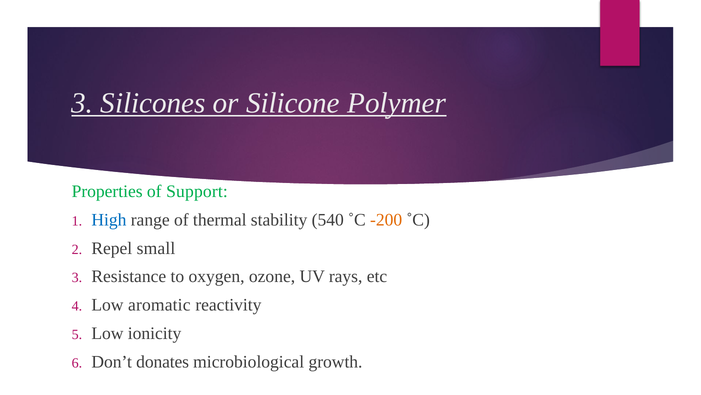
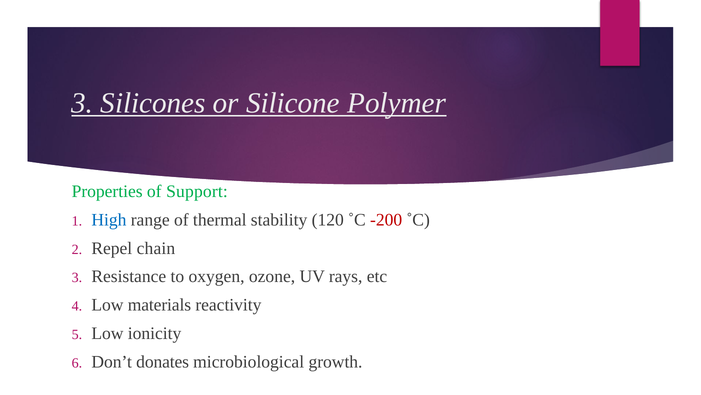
540: 540 -> 120
-200 colour: orange -> red
small: small -> chain
aromatic: aromatic -> materials
